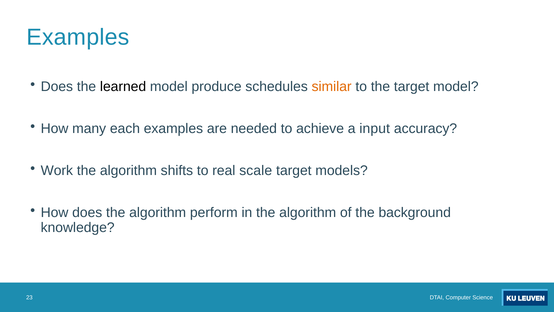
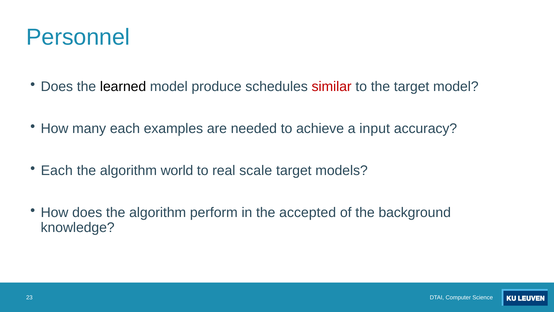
Examples at (78, 37): Examples -> Personnel
similar colour: orange -> red
Work at (57, 170): Work -> Each
shifts: shifts -> world
in the algorithm: algorithm -> accepted
